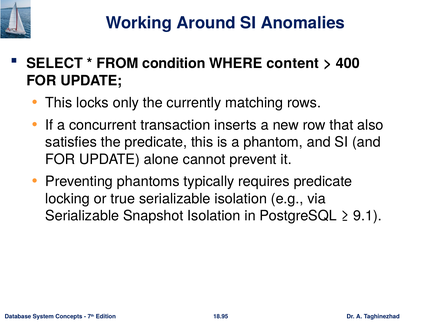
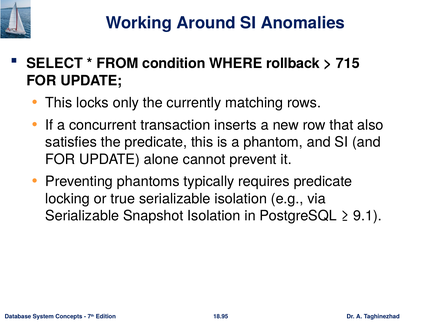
content: content -> rollback
400: 400 -> 715
